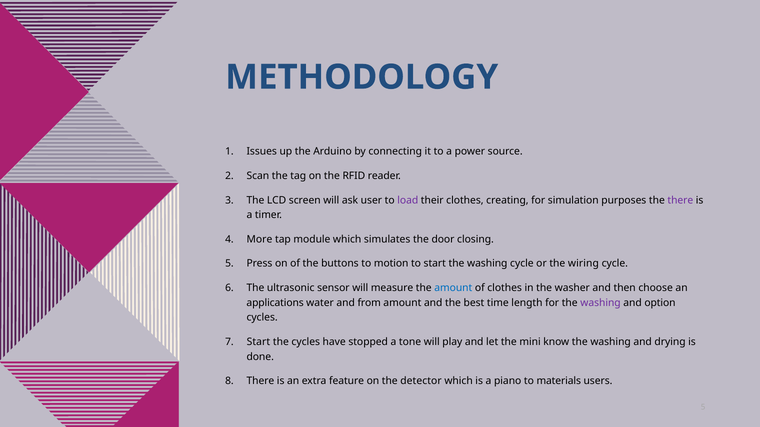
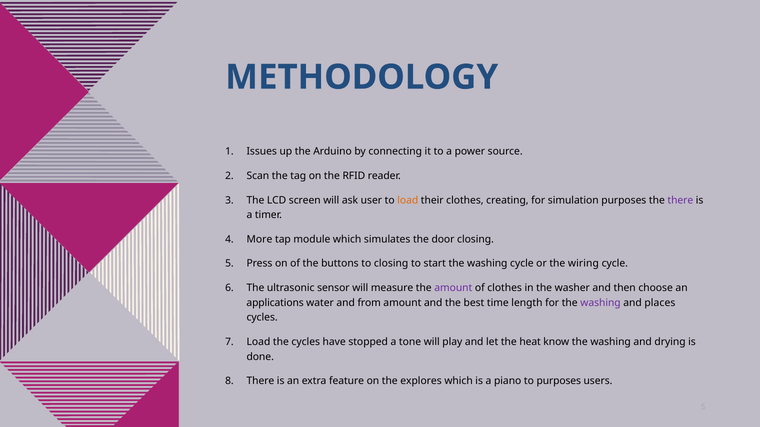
load at (408, 200) colour: purple -> orange
to motion: motion -> closing
amount at (453, 288) colour: blue -> purple
option: option -> places
Start at (258, 342): Start -> Load
mini: mini -> heat
detector: detector -> explores
to materials: materials -> purposes
